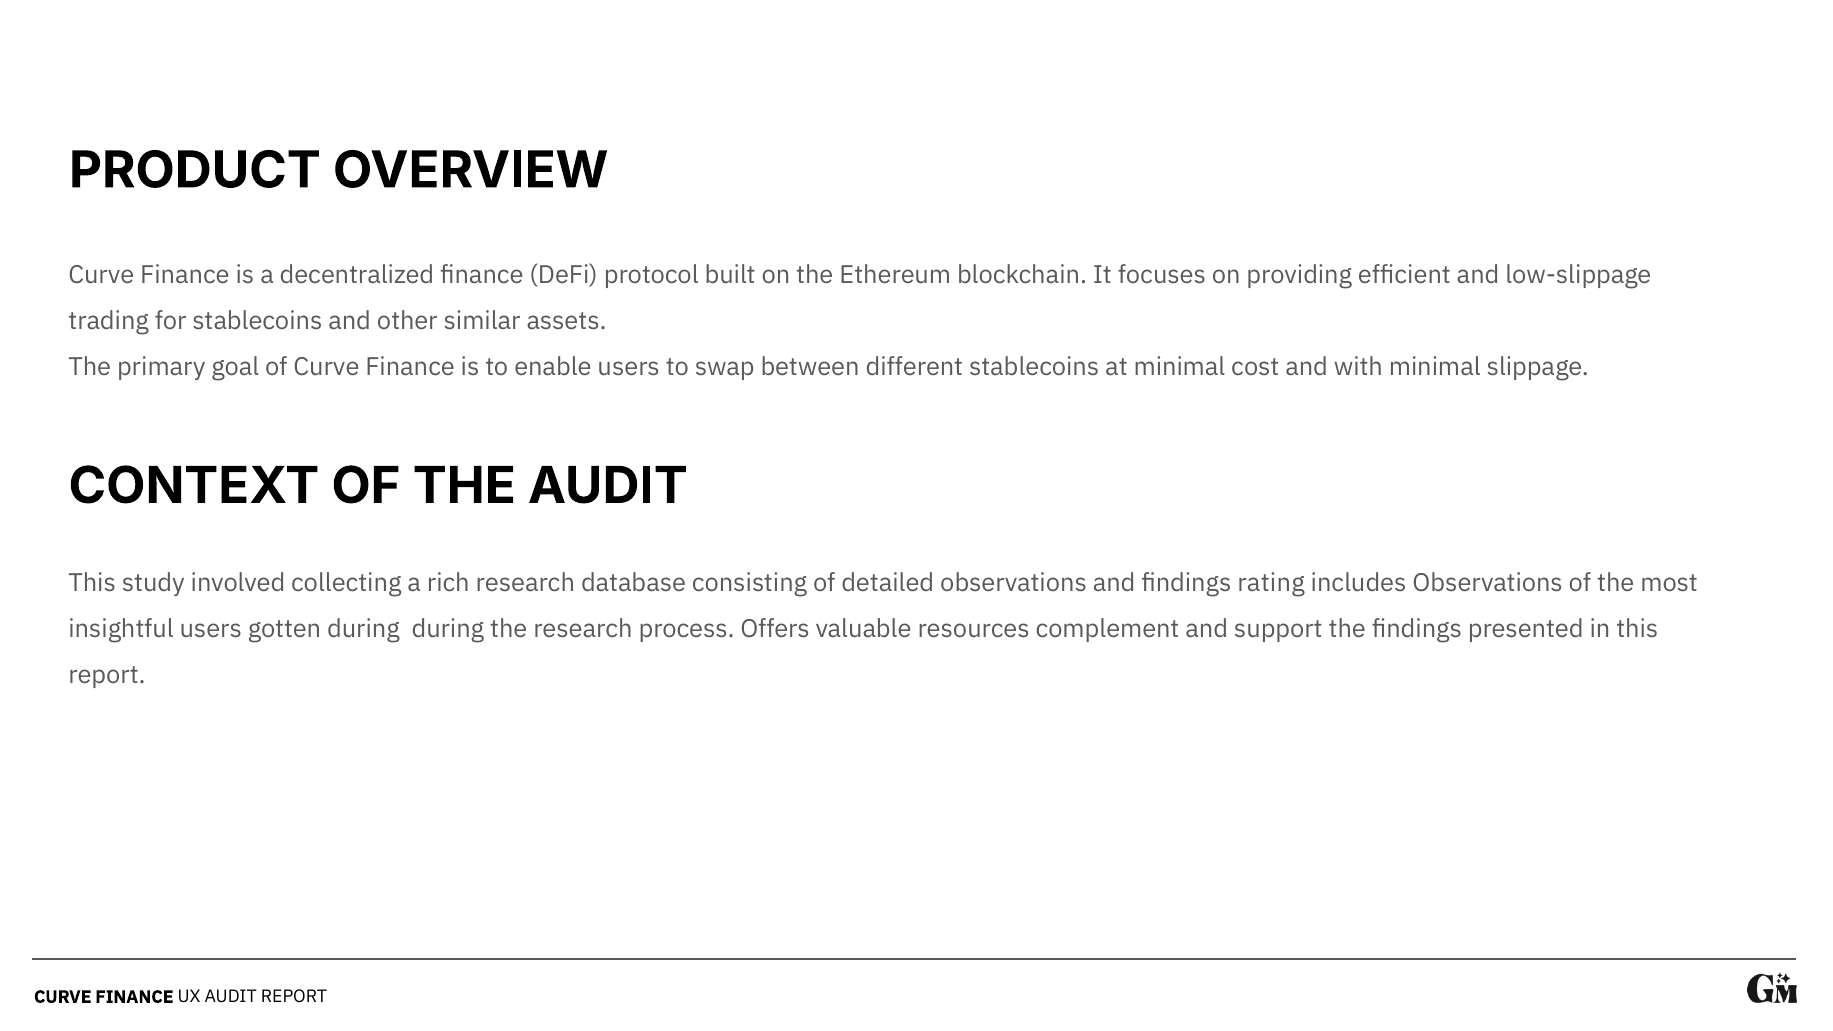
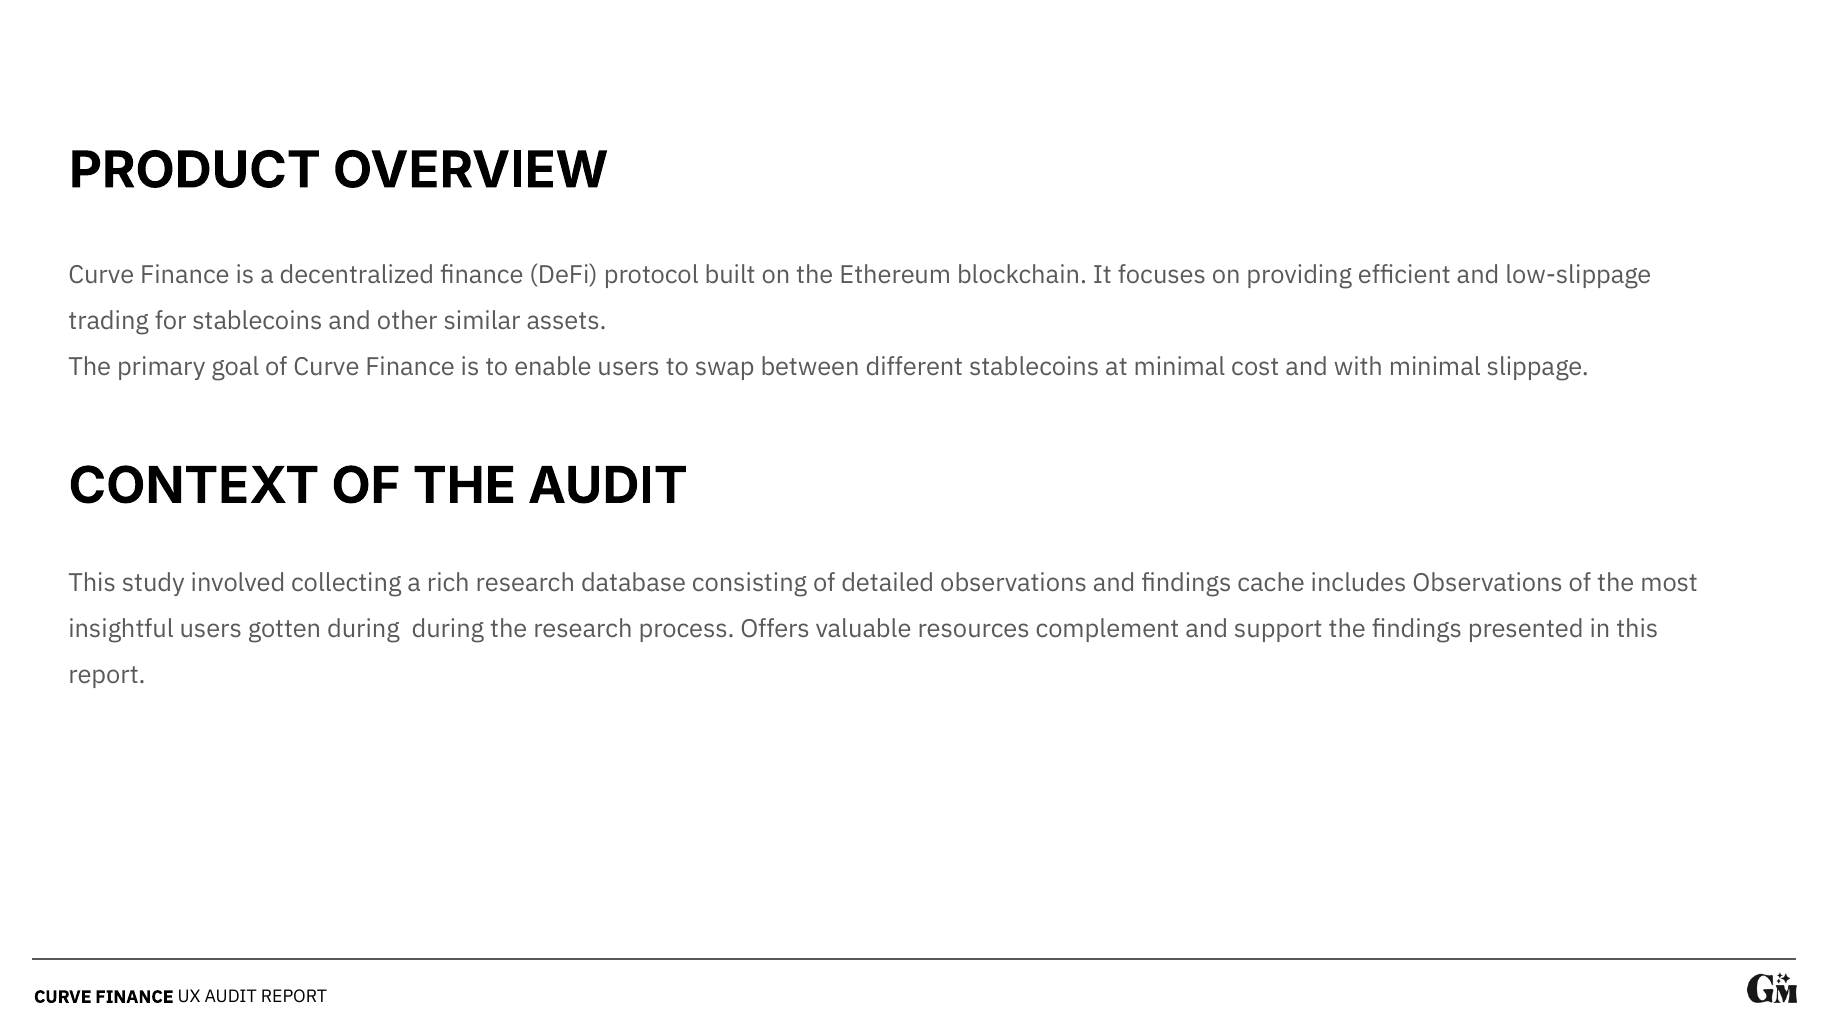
rating: rating -> cache
